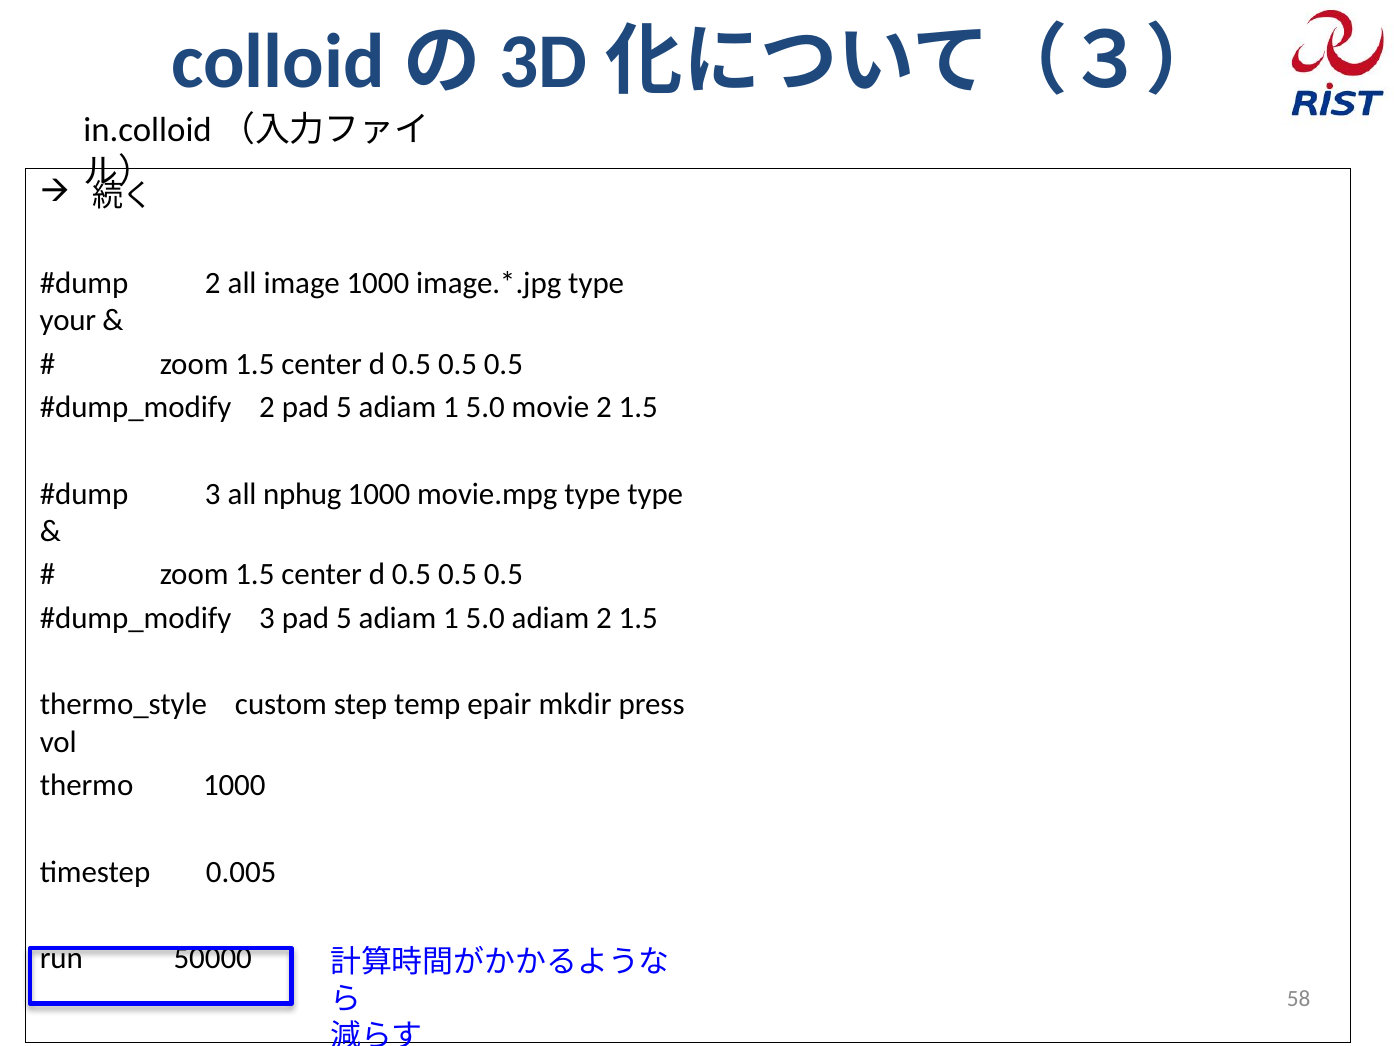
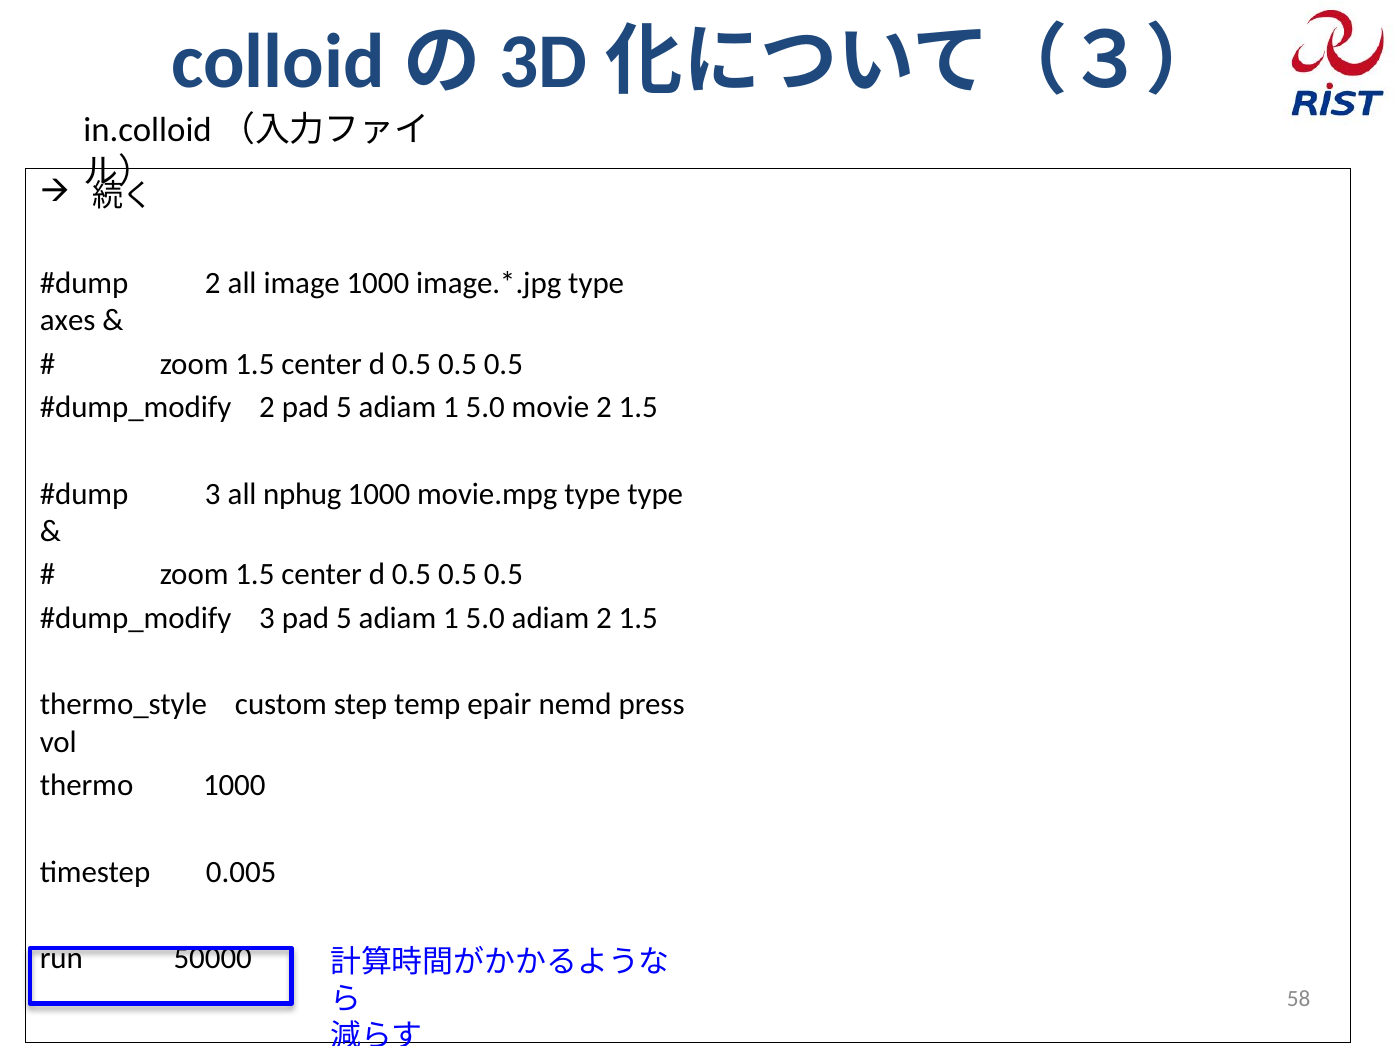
your: your -> axes
mkdir: mkdir -> nemd
